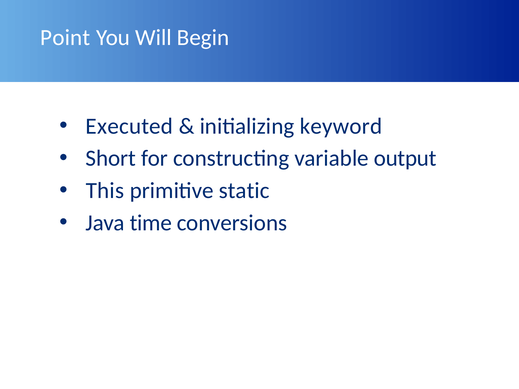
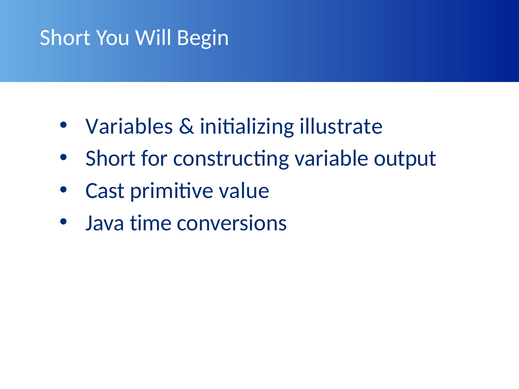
Point at (65, 38): Point -> Short
Executed: Executed -> Variables
keyword: keyword -> illustrate
This: This -> Cast
static: static -> value
